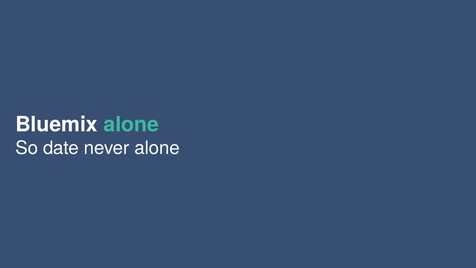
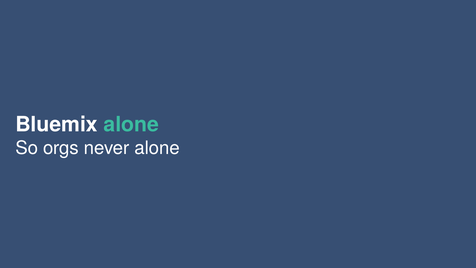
date: date -> orgs
